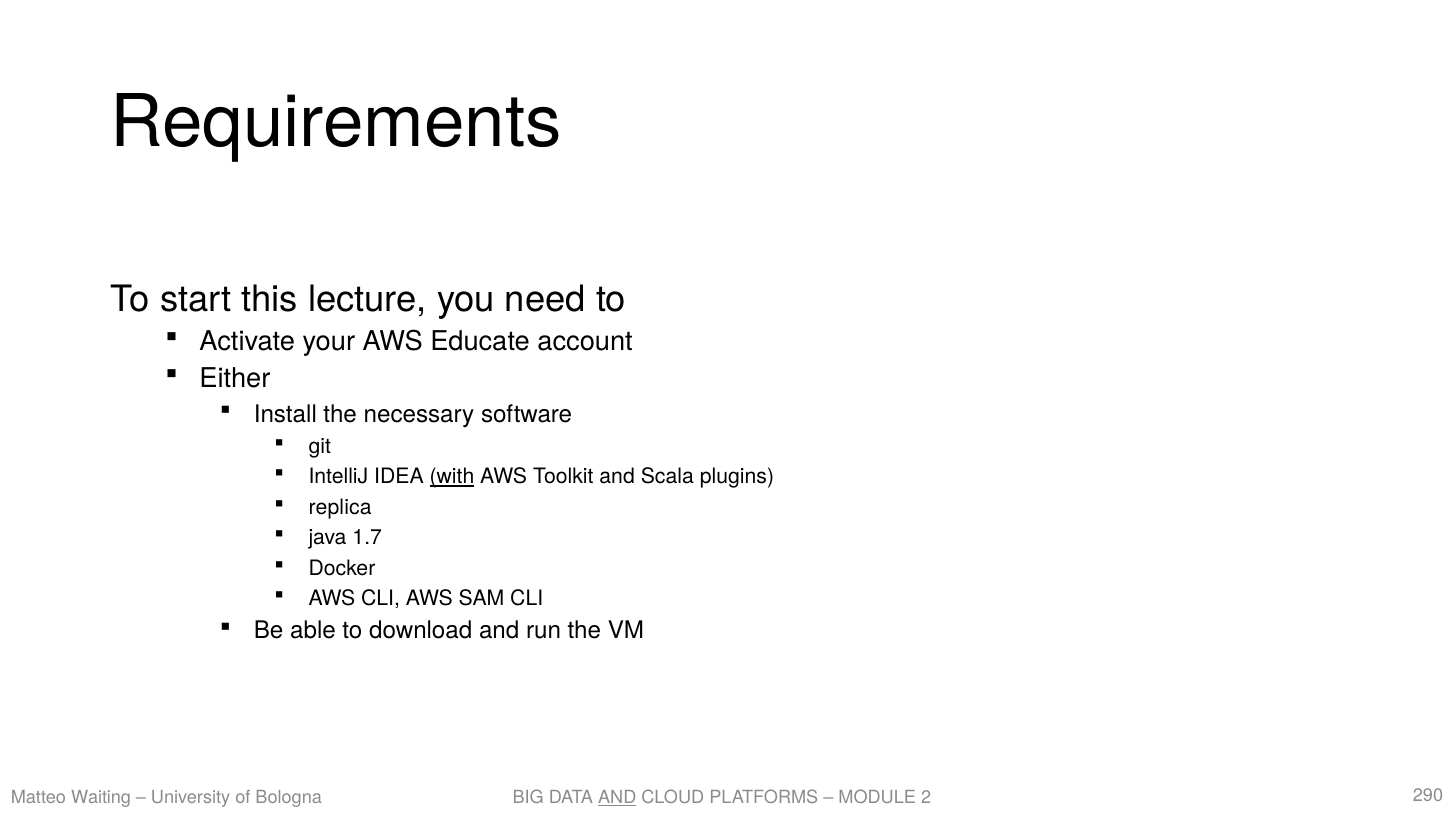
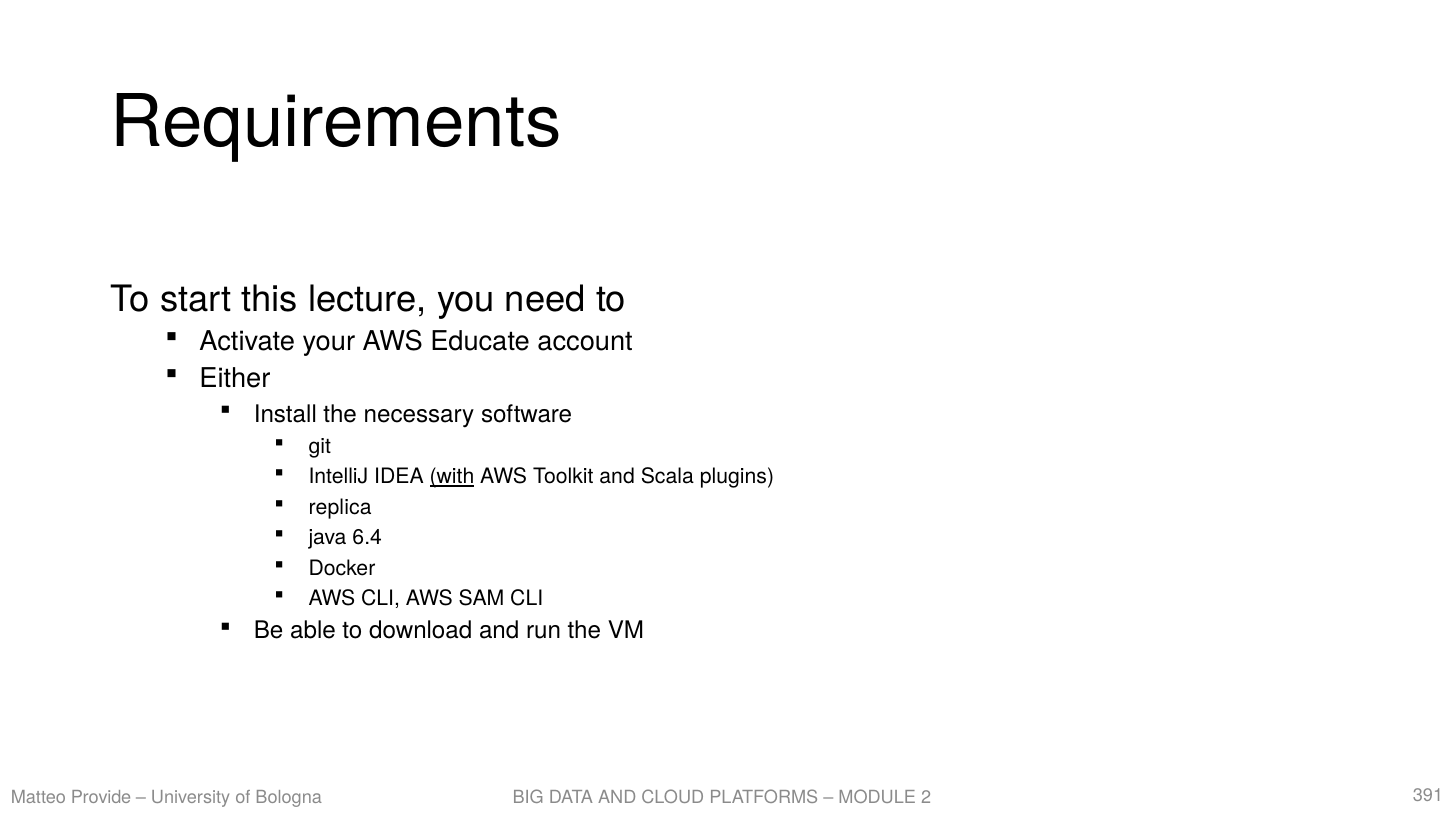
1.7: 1.7 -> 6.4
Waiting: Waiting -> Provide
AND at (617, 797) underline: present -> none
290: 290 -> 391
